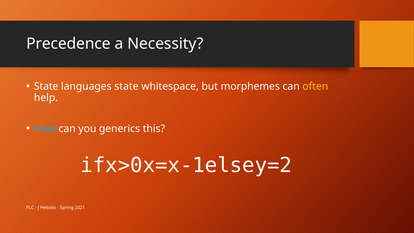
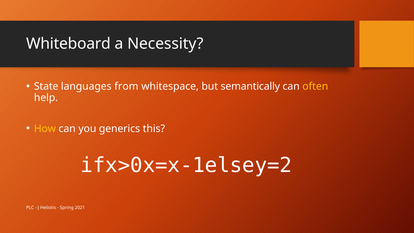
Precedence: Precedence -> Whiteboard
languages state: state -> from
morphemes: morphemes -> semantically
How colour: light blue -> yellow
